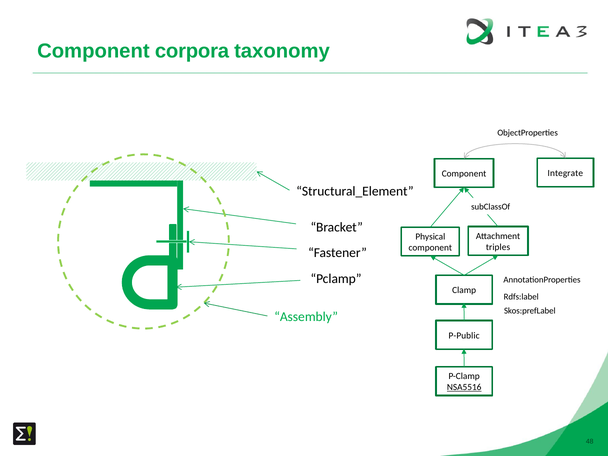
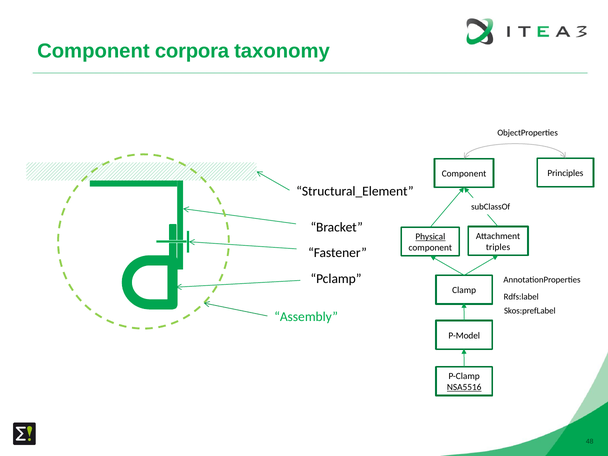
Integrate: Integrate -> Principles
Physical underline: none -> present
P-Public: P-Public -> P-Model
